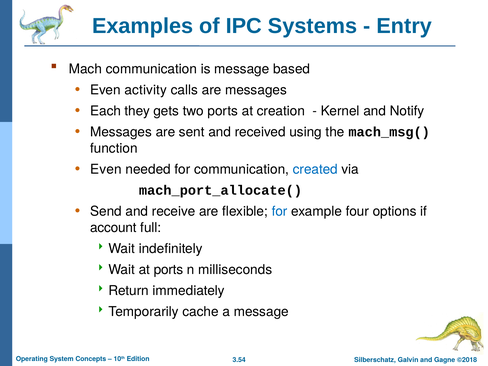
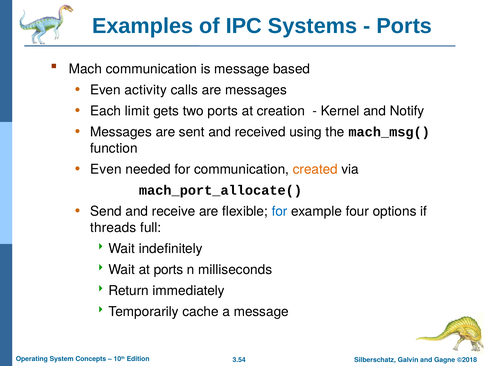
Entry at (404, 26): Entry -> Ports
they: they -> limit
created colour: blue -> orange
account: account -> threads
